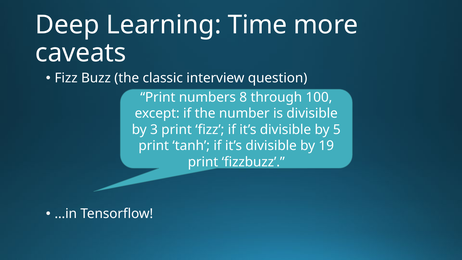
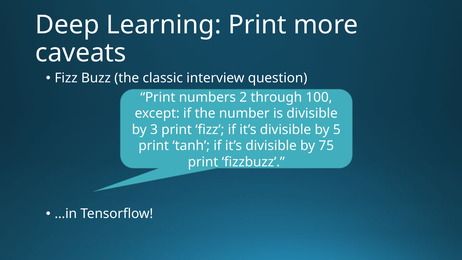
Learning Time: Time -> Print
8: 8 -> 2
19: 19 -> 75
